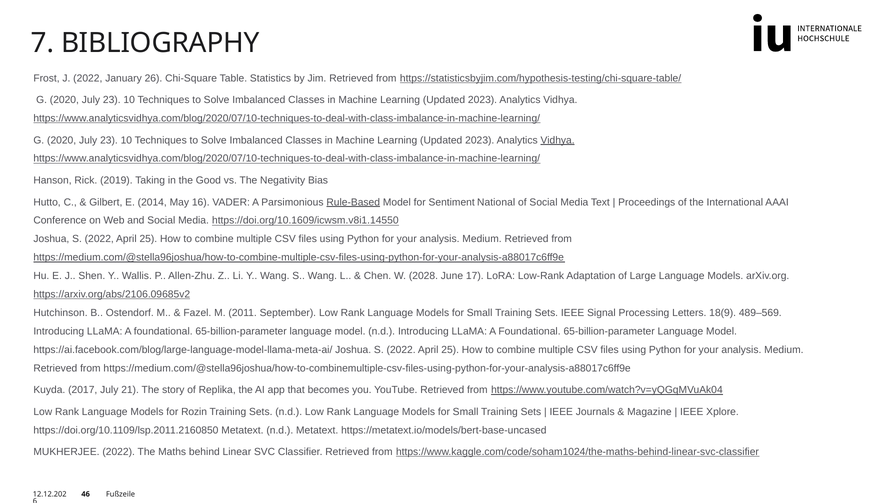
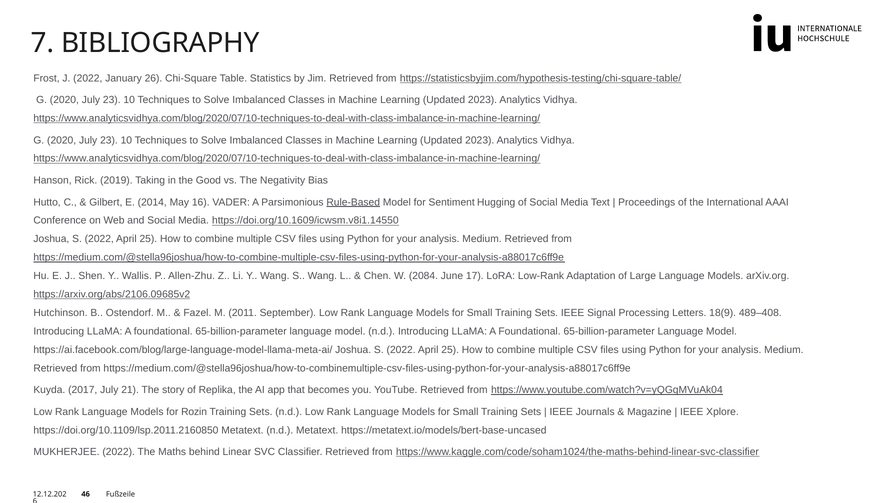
Vidhya at (558, 140) underline: present -> none
National: National -> Hugging
2028: 2028 -> 2084
489–569: 489–569 -> 489–408
